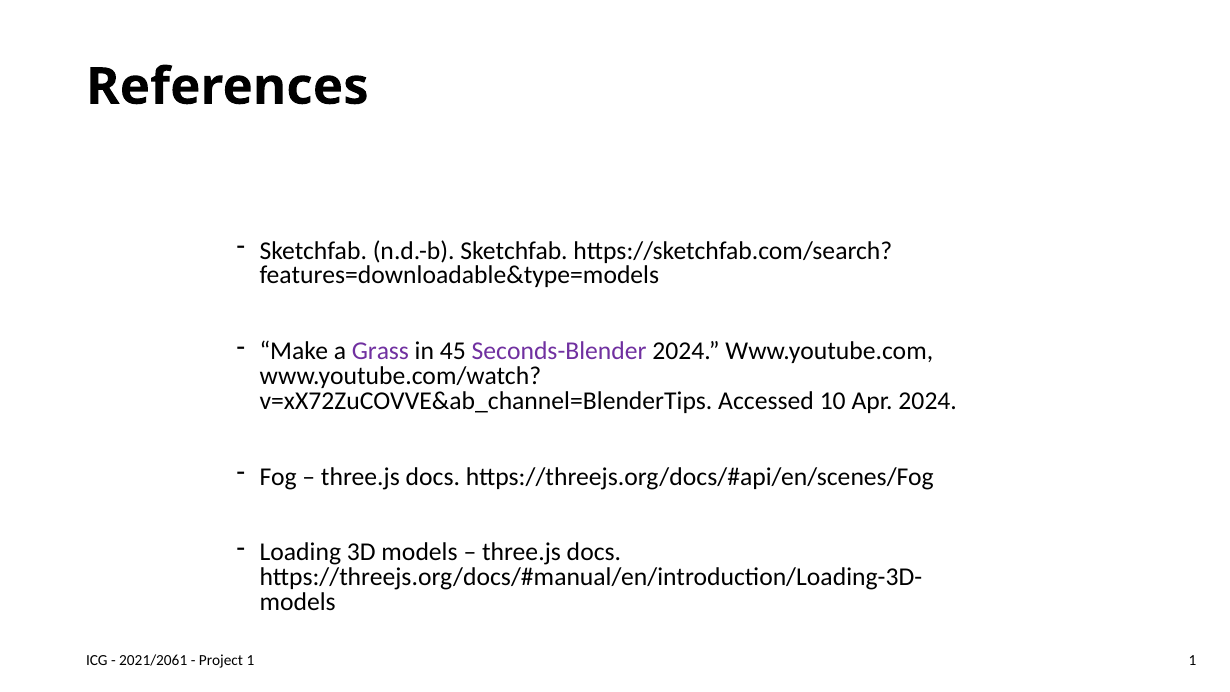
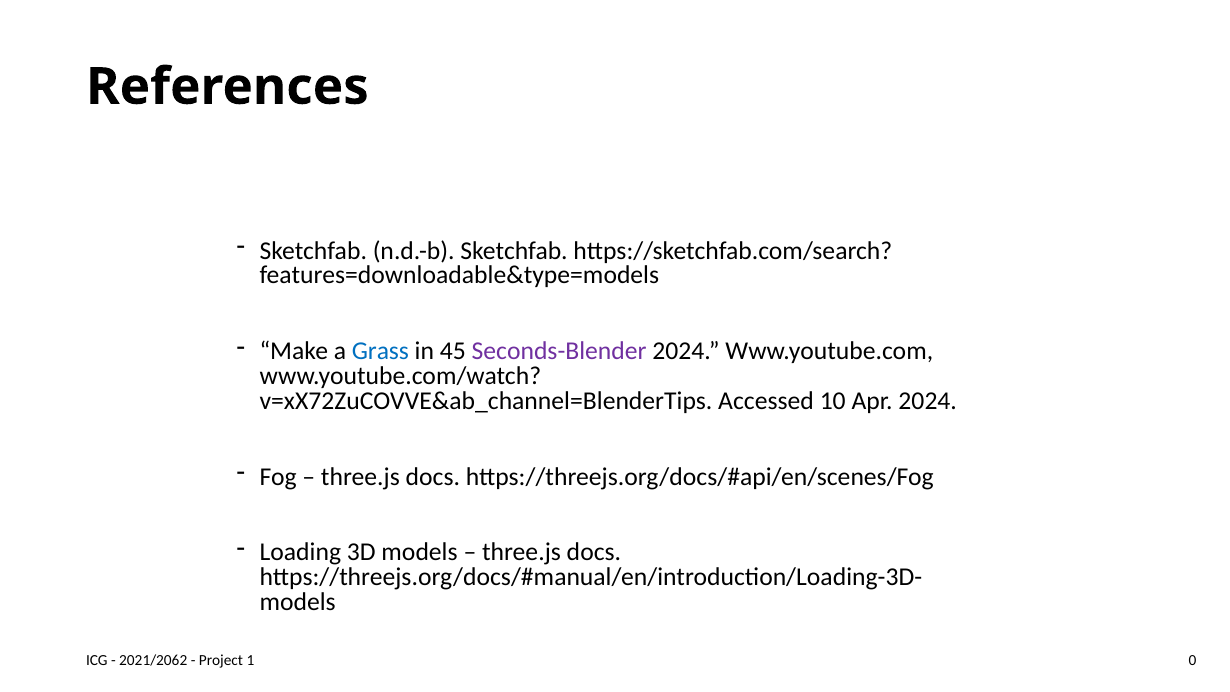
Grass colour: purple -> blue
2021/2061: 2021/2061 -> 2021/2062
1 1: 1 -> 0
